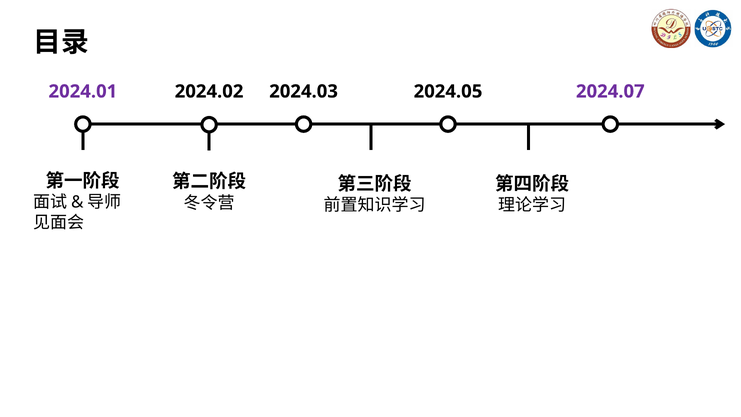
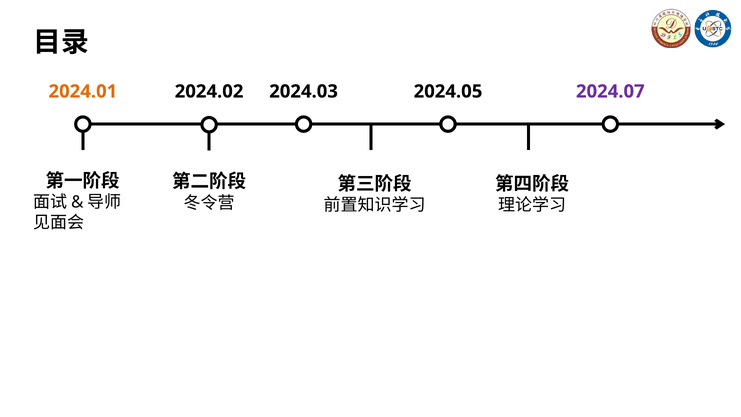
2024.01 colour: purple -> orange
